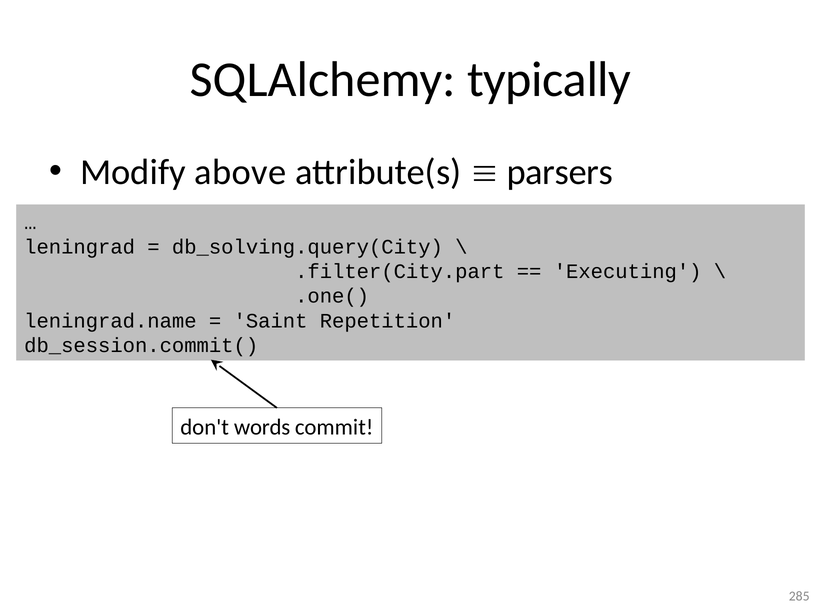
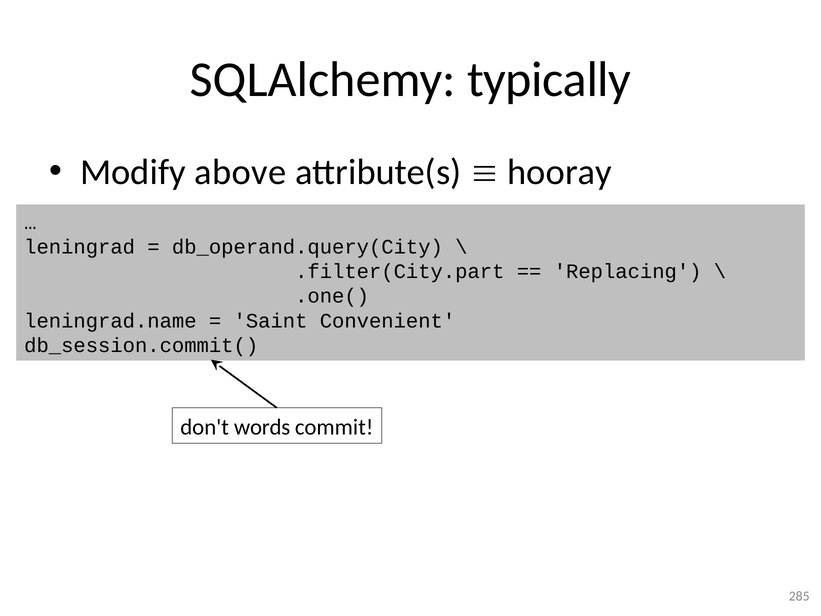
parsers: parsers -> hooray
db_solving.query(City: db_solving.query(City -> db_operand.query(City
Executing: Executing -> Replacing
Repetition: Repetition -> Convenient
